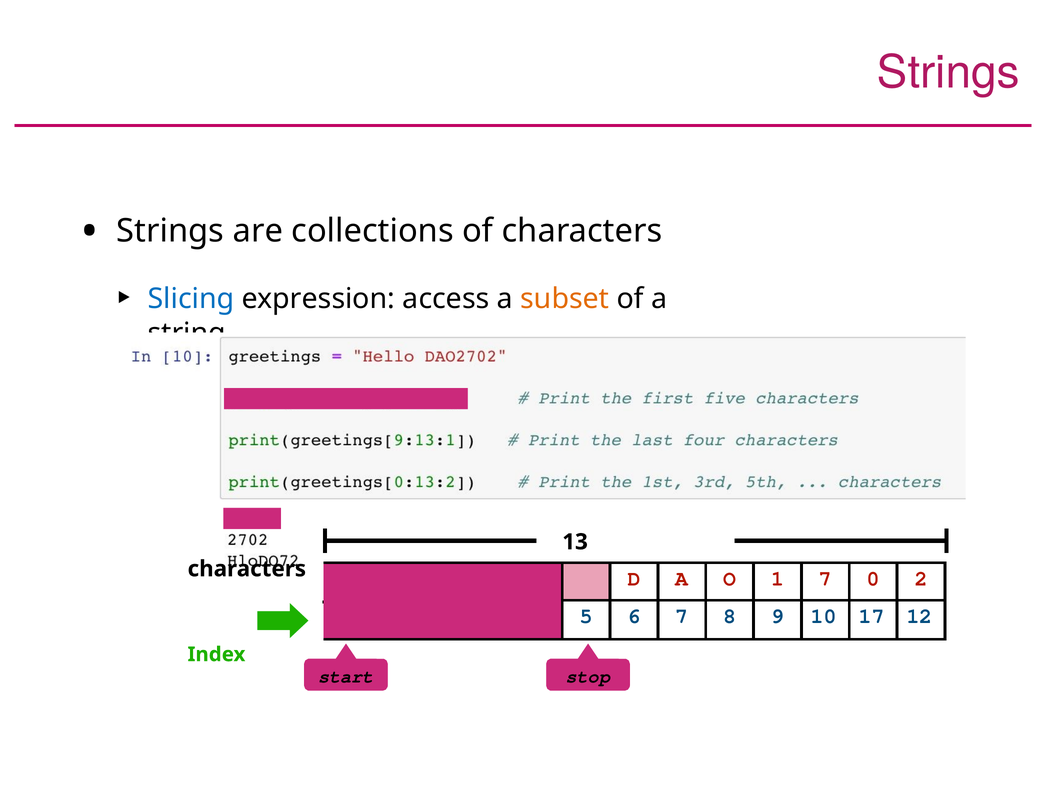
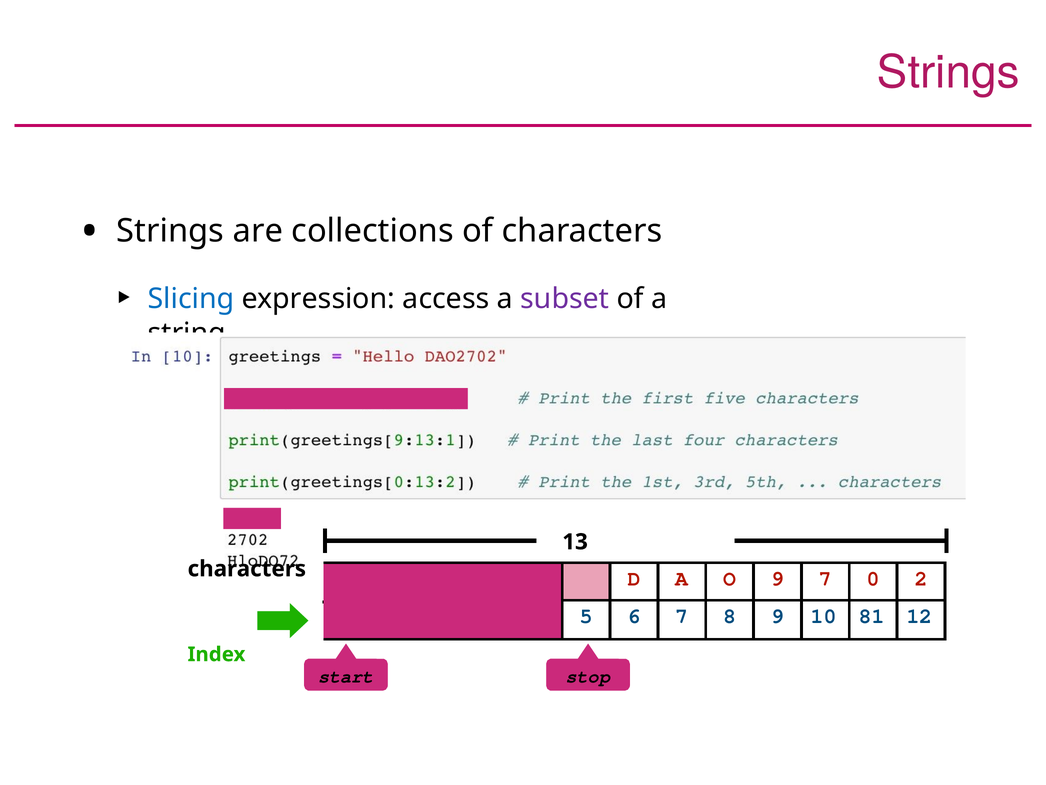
subset colour: orange -> purple
O 1: 1 -> 9
17: 17 -> 81
